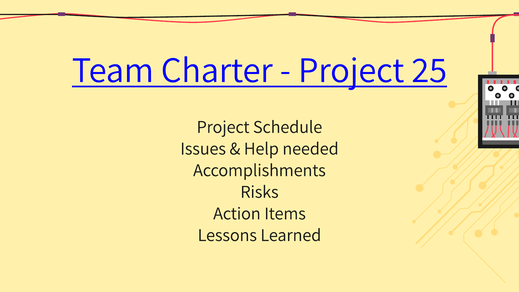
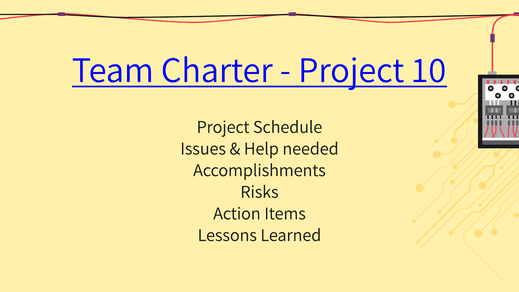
25: 25 -> 10
